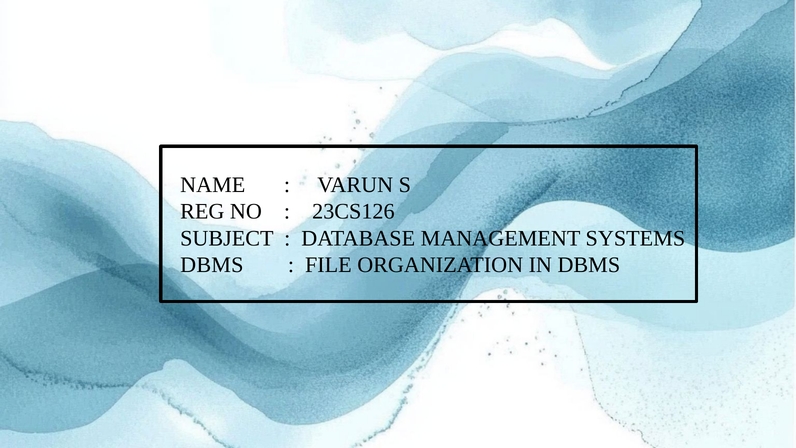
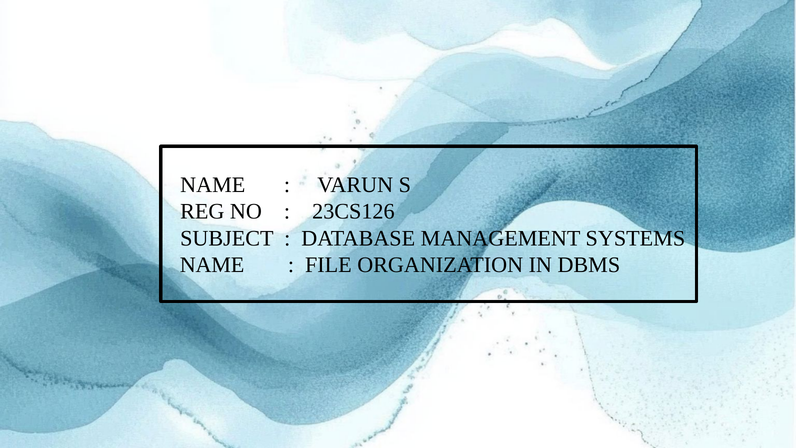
DBMS at (212, 265): DBMS -> NAME
